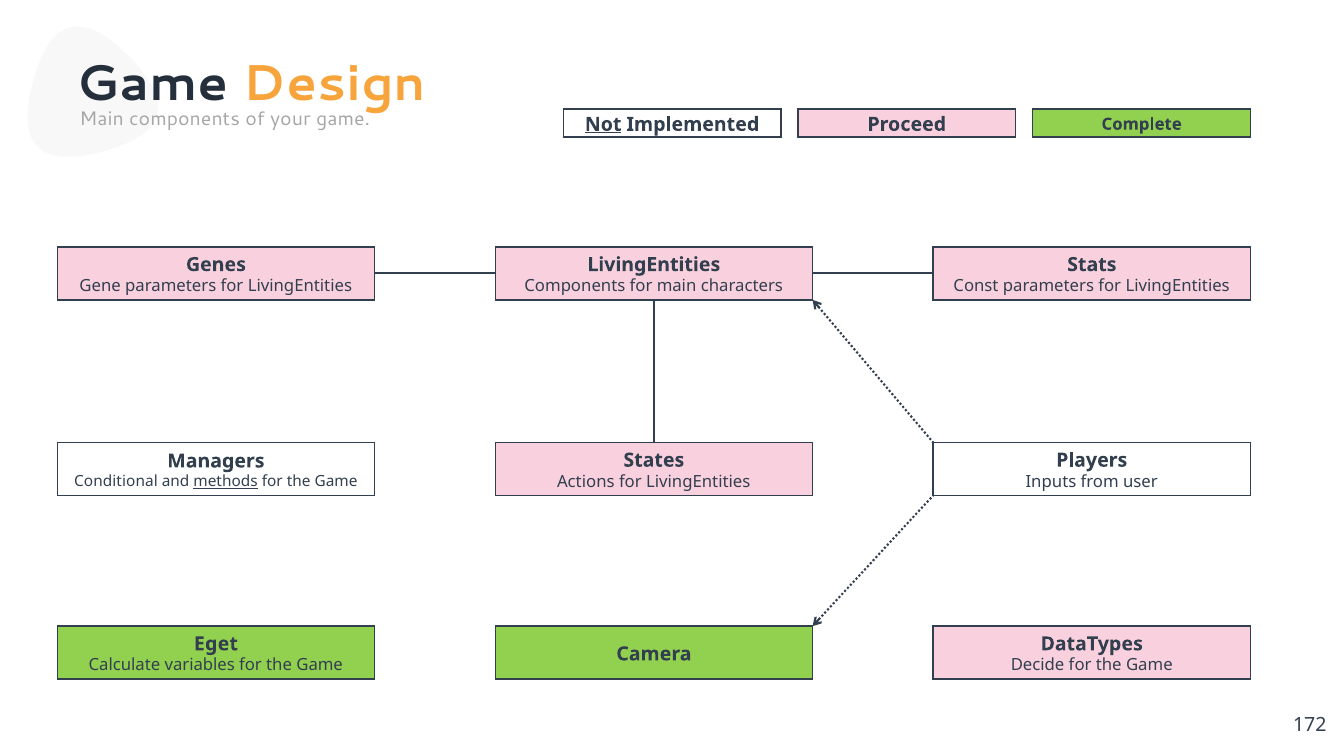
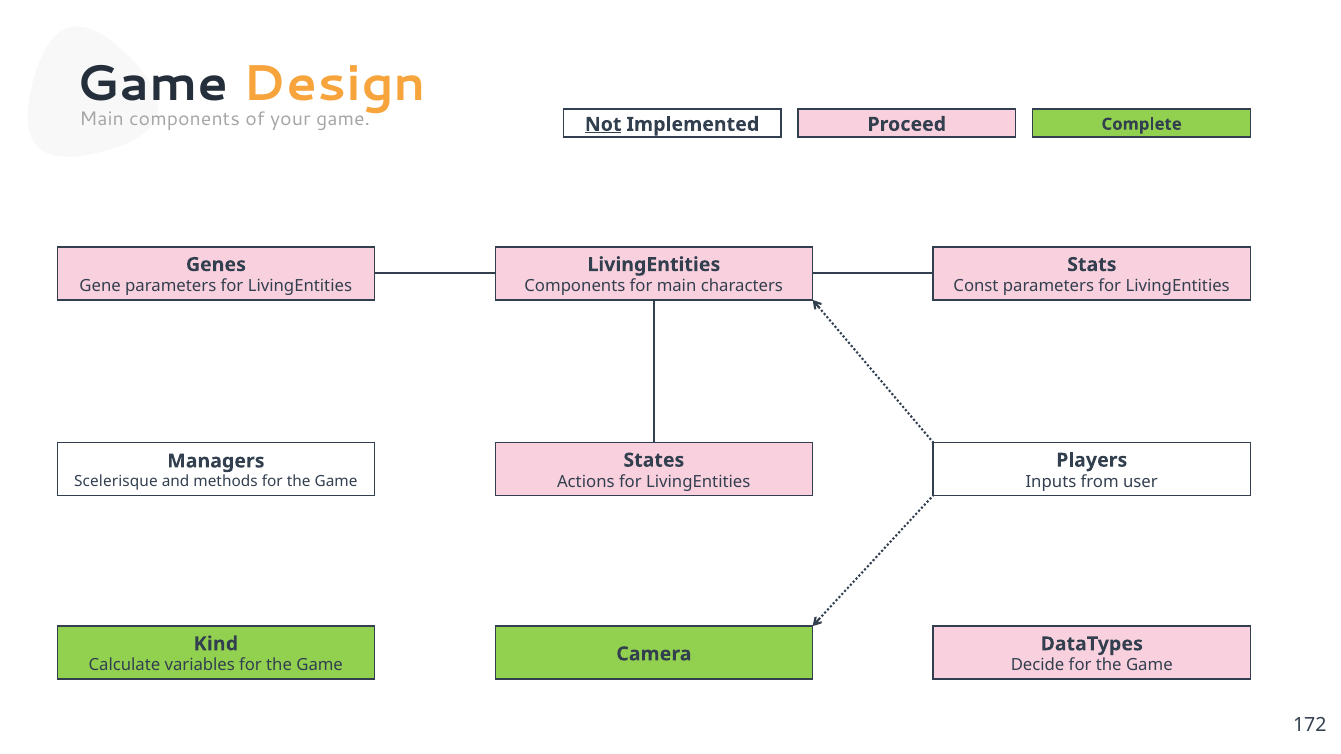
Conditional: Conditional -> Scelerisque
methods underline: present -> none
Eget: Eget -> Kind
